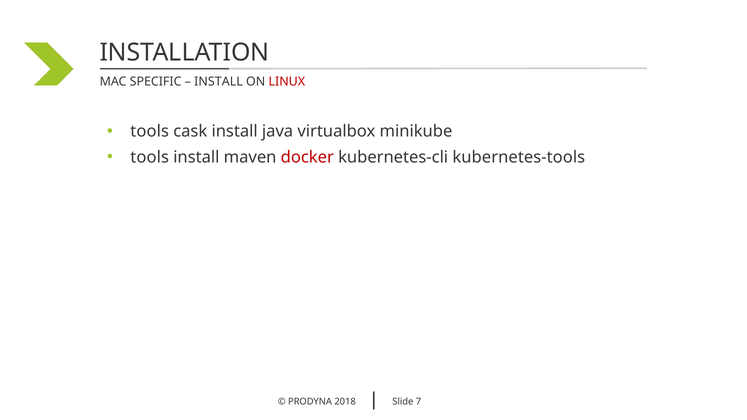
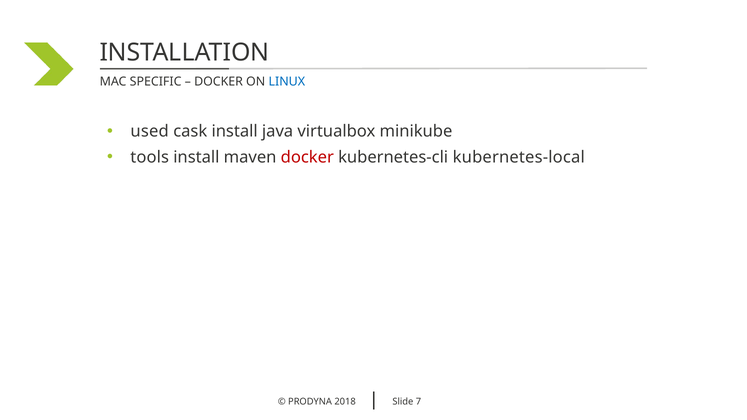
INSTALL at (219, 82): INSTALL -> DOCKER
LINUX colour: red -> blue
tools at (150, 132): tools -> used
kubernetes-tools: kubernetes-tools -> kubernetes-local
